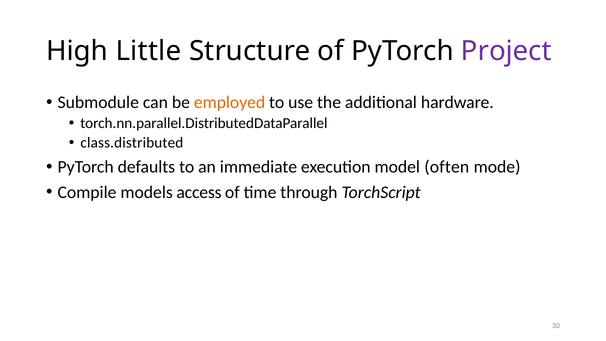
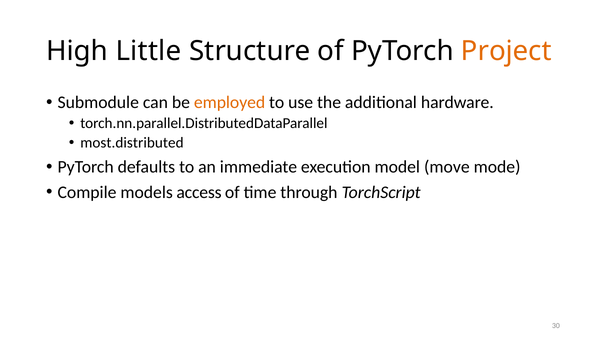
Project colour: purple -> orange
class.distributed: class.distributed -> most.distributed
often: often -> move
